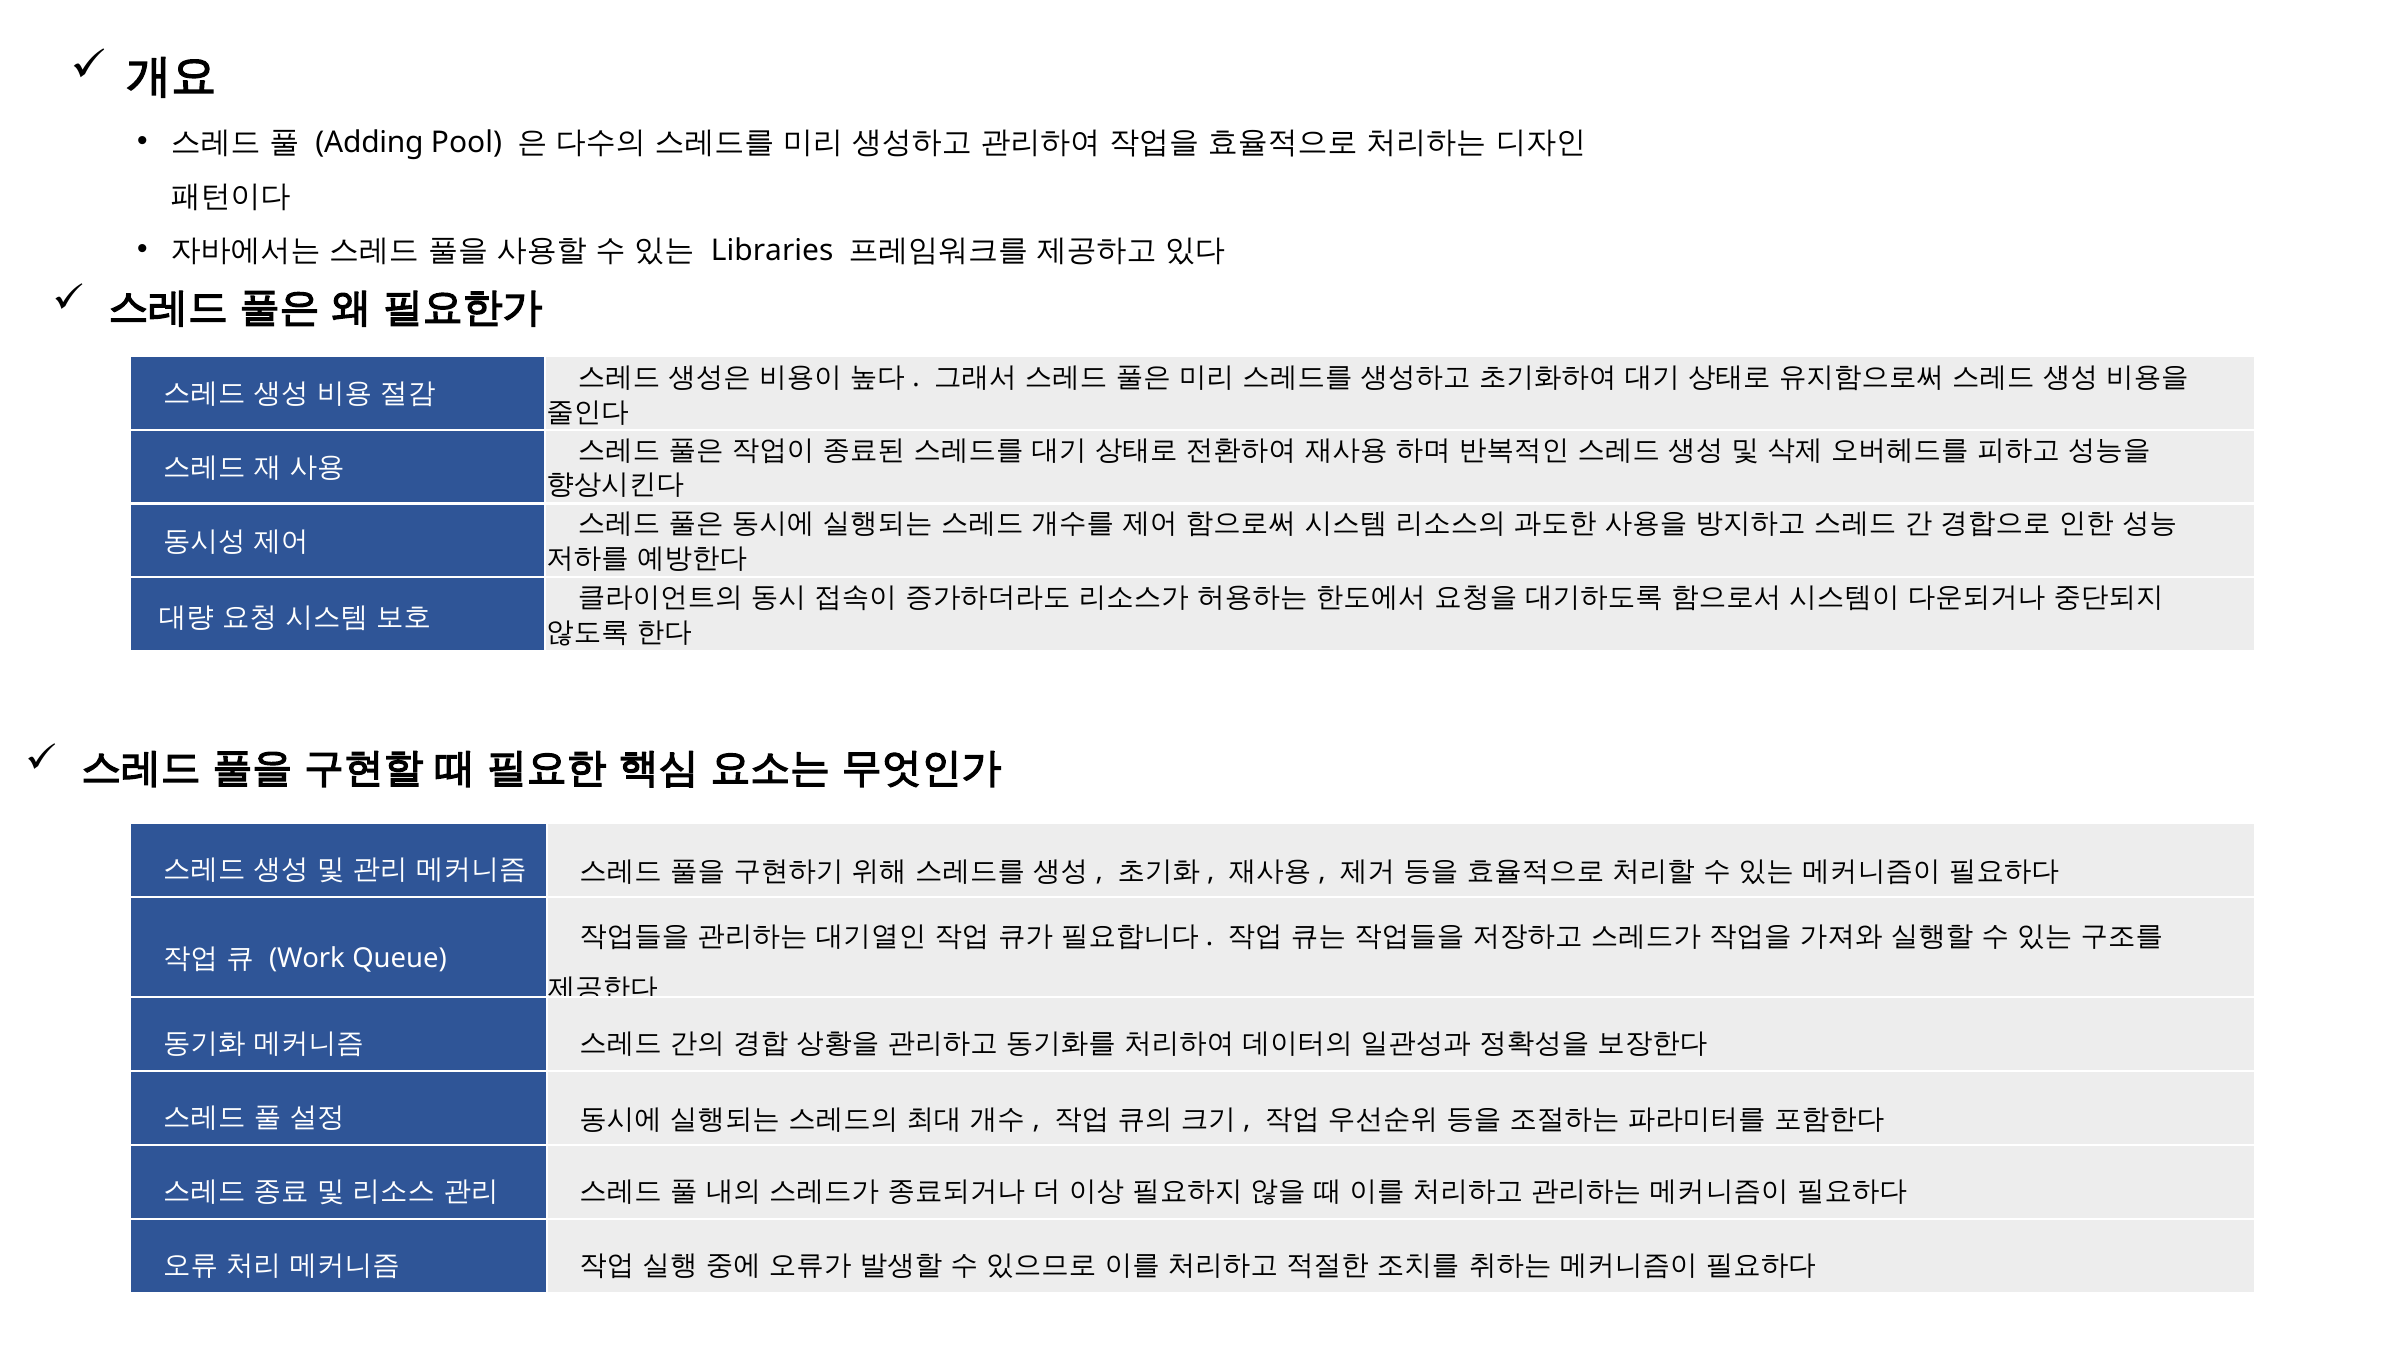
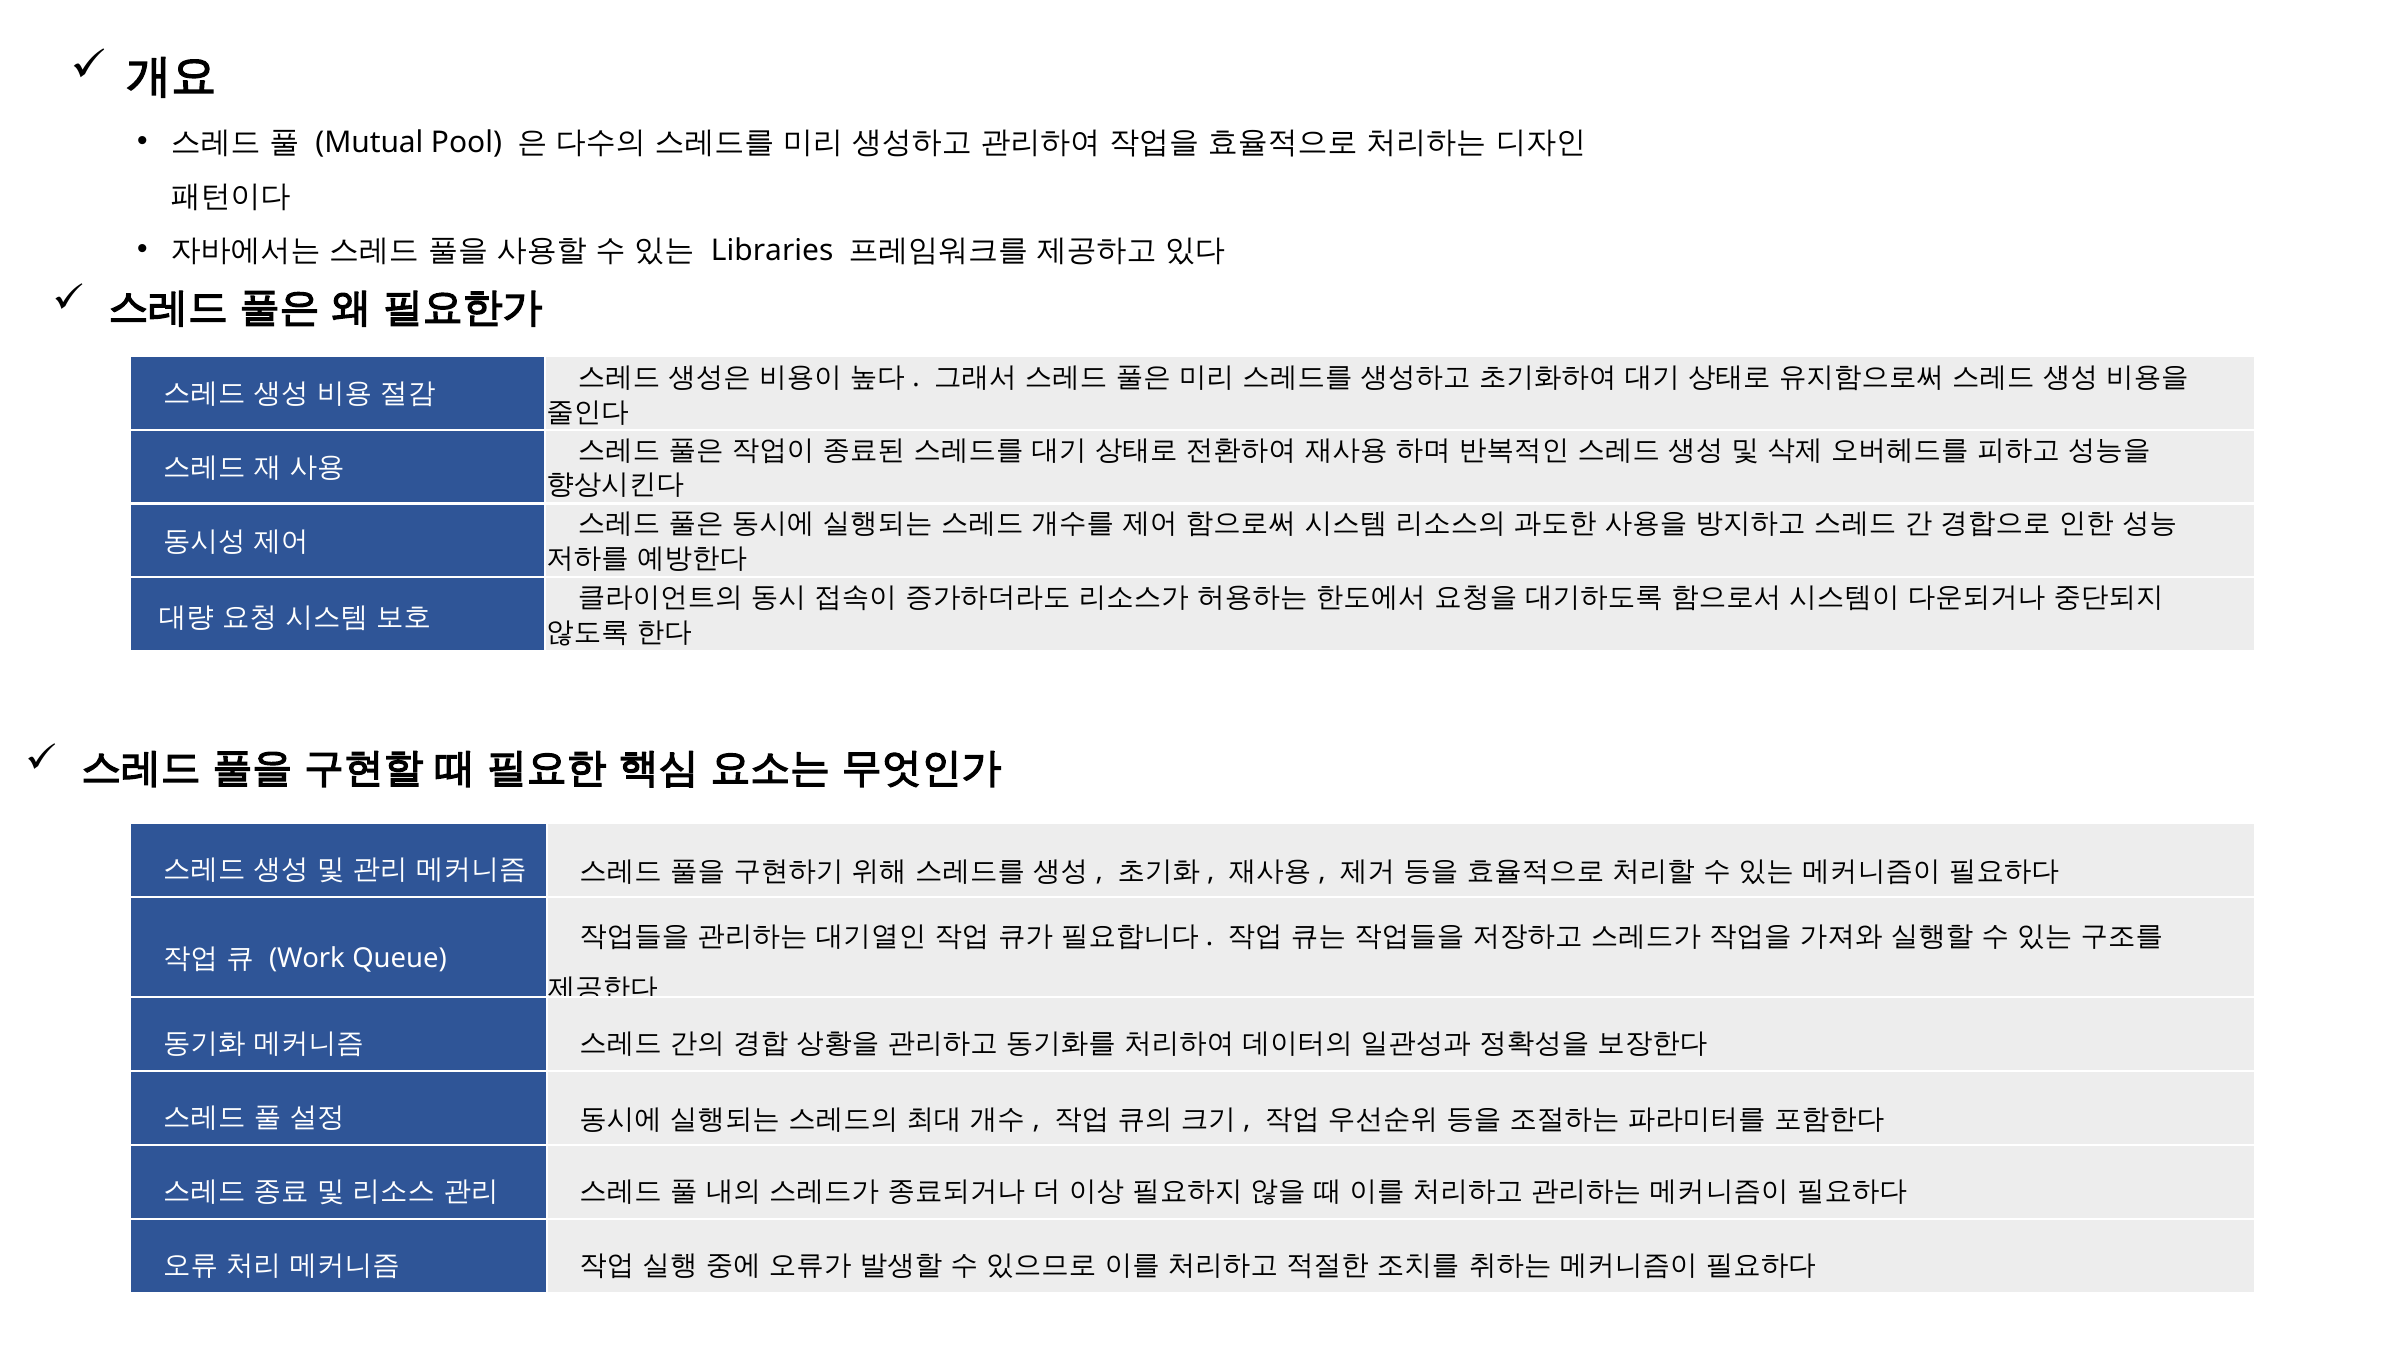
Adding: Adding -> Mutual
